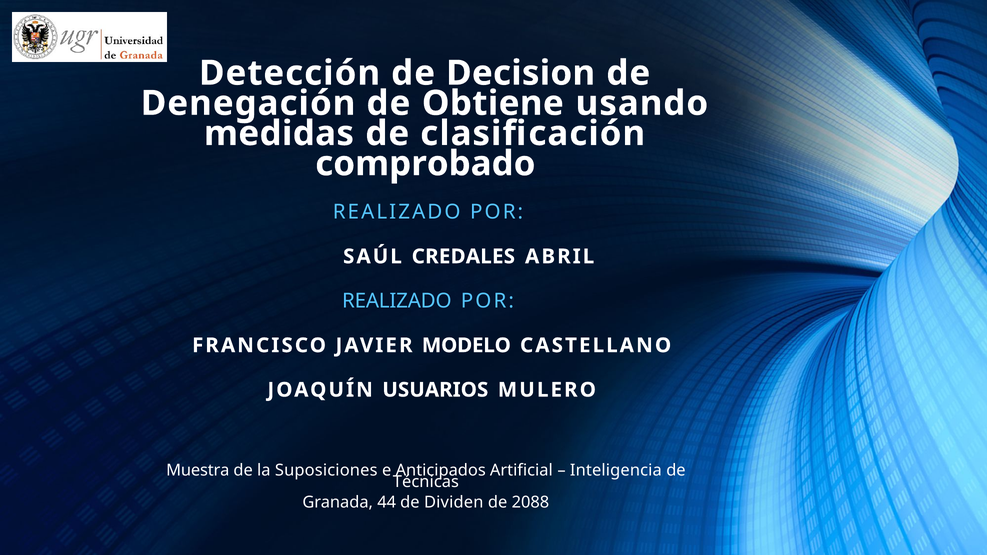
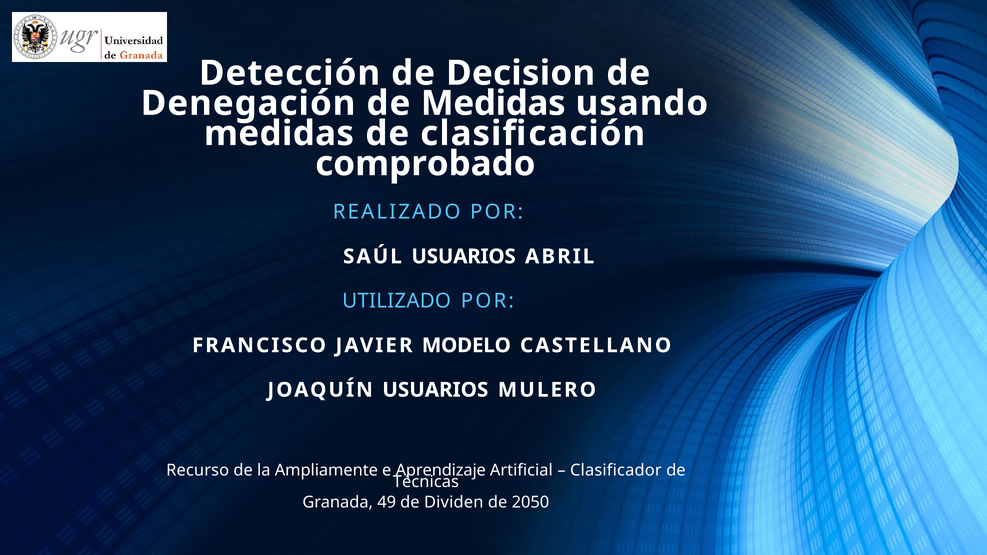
de Obtiene: Obtiene -> Medidas
SAÚL CREDALES: CREDALES -> USUARIOS
REALIZADO at (397, 301): REALIZADO -> UTILIZADO
Muestra: Muestra -> Recurso
Suposiciones: Suposiciones -> Ampliamente
Anticipados: Anticipados -> Aprendizaje
Inteligencia: Inteligencia -> Clasificador
44: 44 -> 49
2088: 2088 -> 2050
